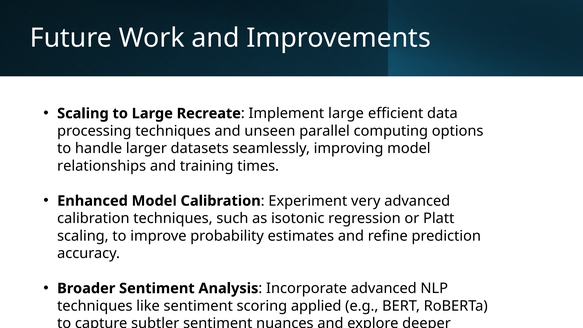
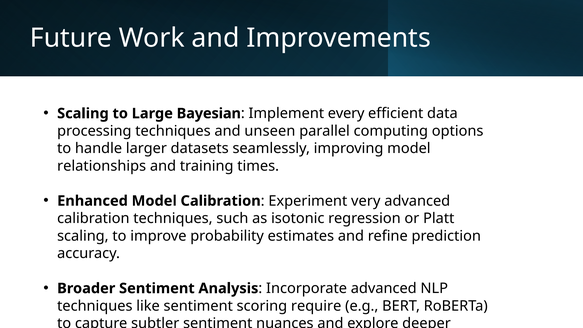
Recreate: Recreate -> Bayesian
Implement large: large -> every
applied: applied -> require
